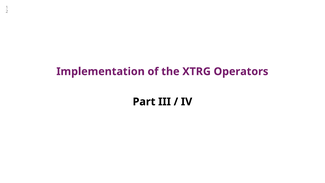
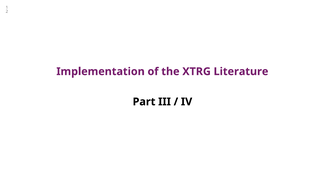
Operators: Operators -> Literature
